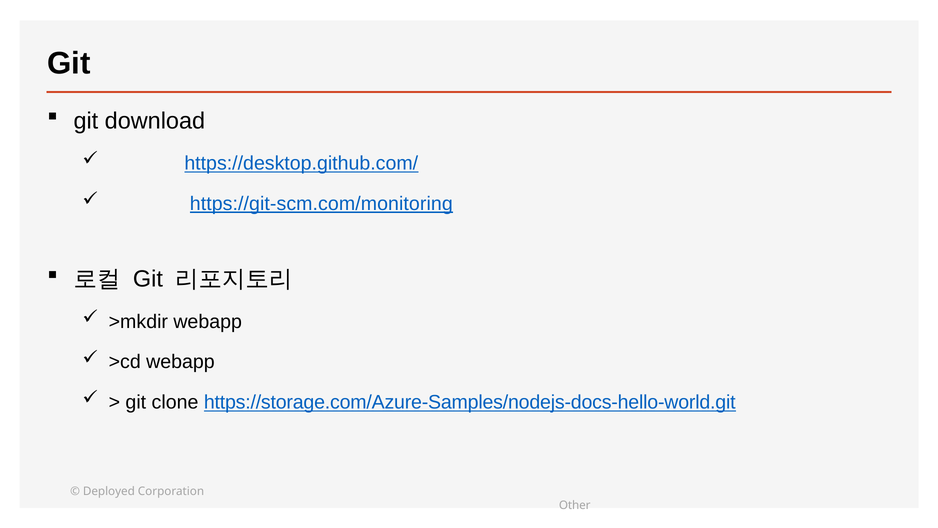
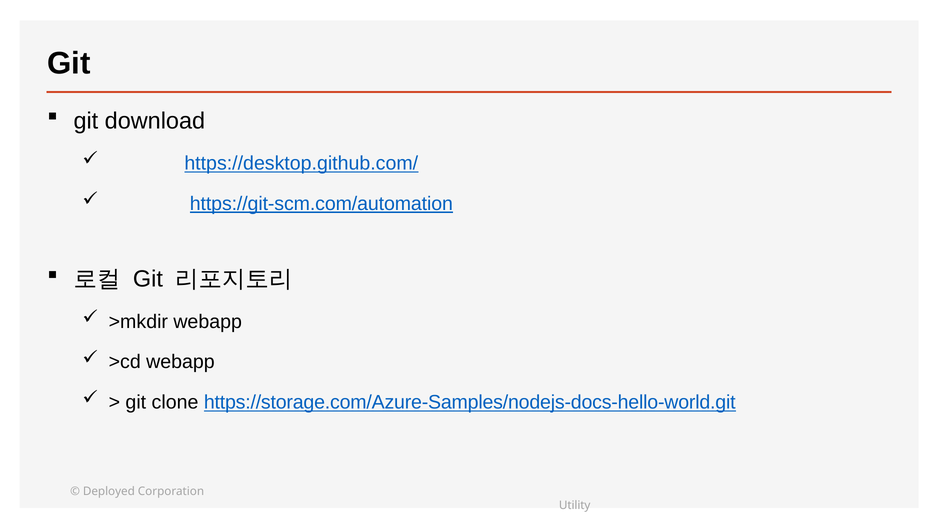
https://git-scm.com/monitoring: https://git-scm.com/monitoring -> https://git-scm.com/automation
Other: Other -> Utility
